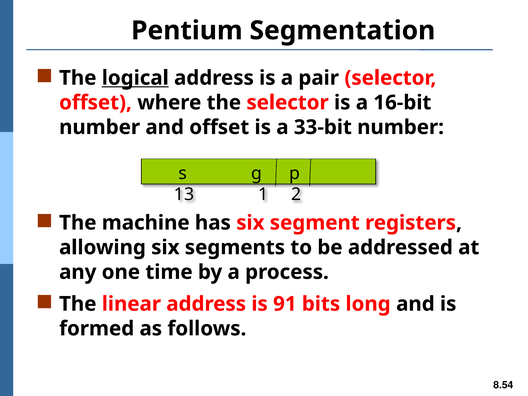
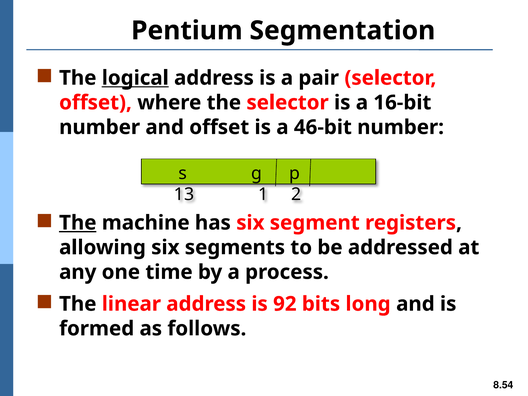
33-bit: 33-bit -> 46-bit
The at (78, 223) underline: none -> present
91: 91 -> 92
